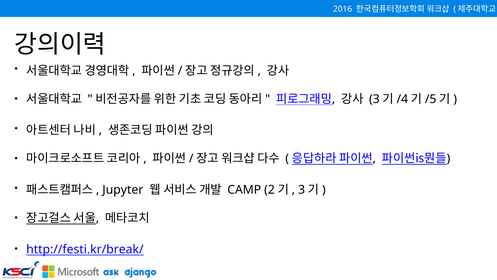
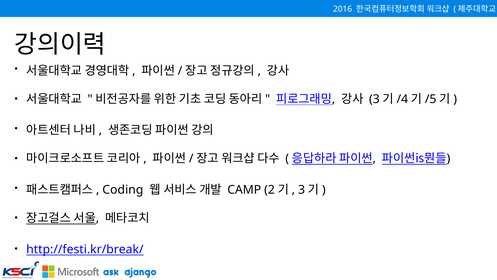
Jupyter: Jupyter -> Coding
